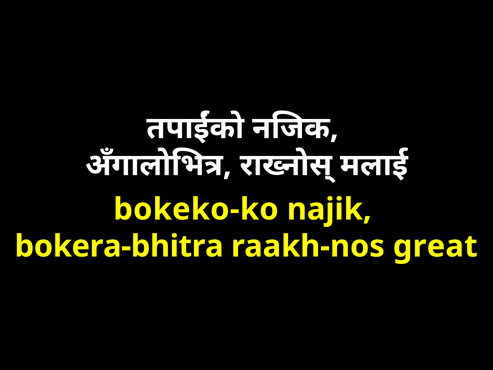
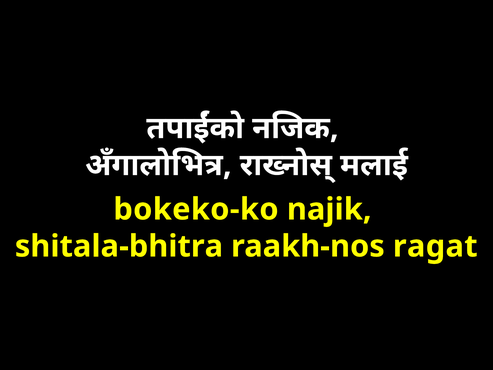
bokera-bhitra: bokera-bhitra -> shitala-bhitra
great: great -> ragat
